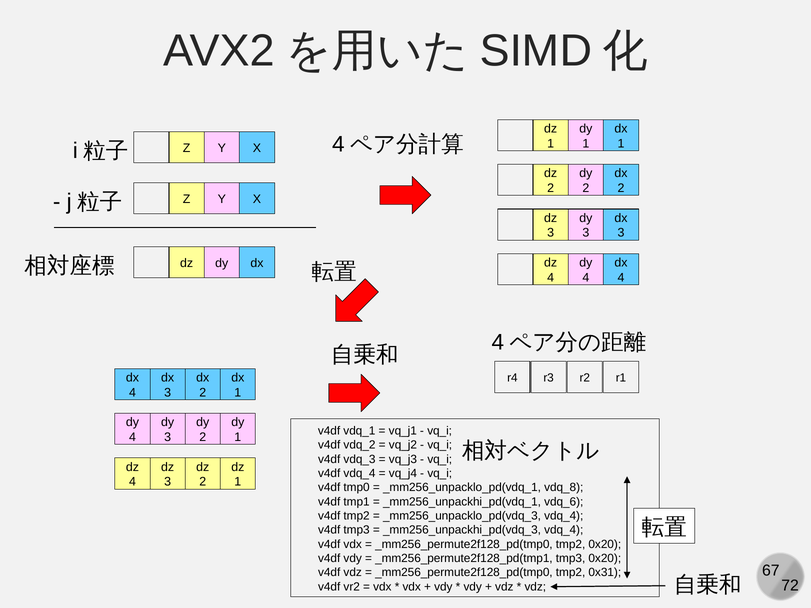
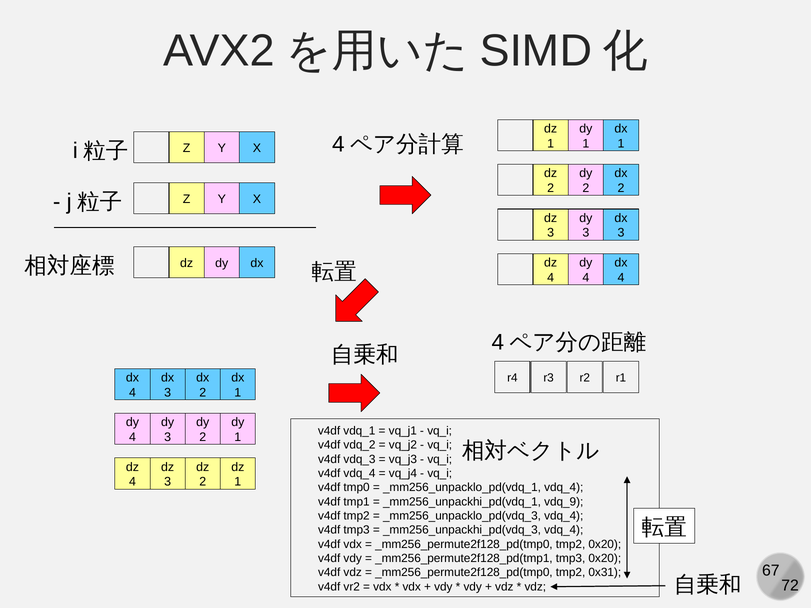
_mm256_unpacklo_pd(vdq_1 vdq_8: vdq_8 -> vdq_4
vdq_6: vdq_6 -> vdq_9
